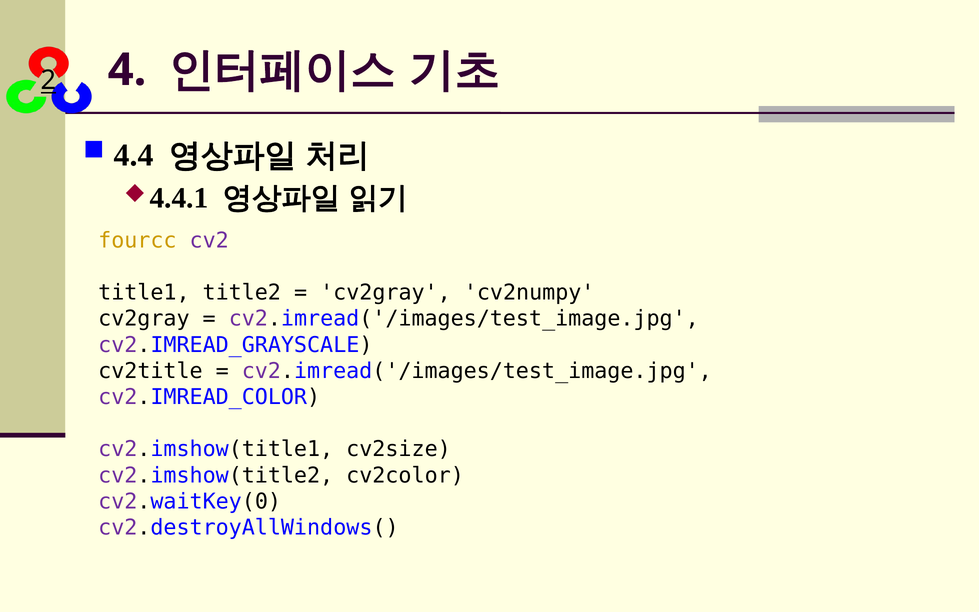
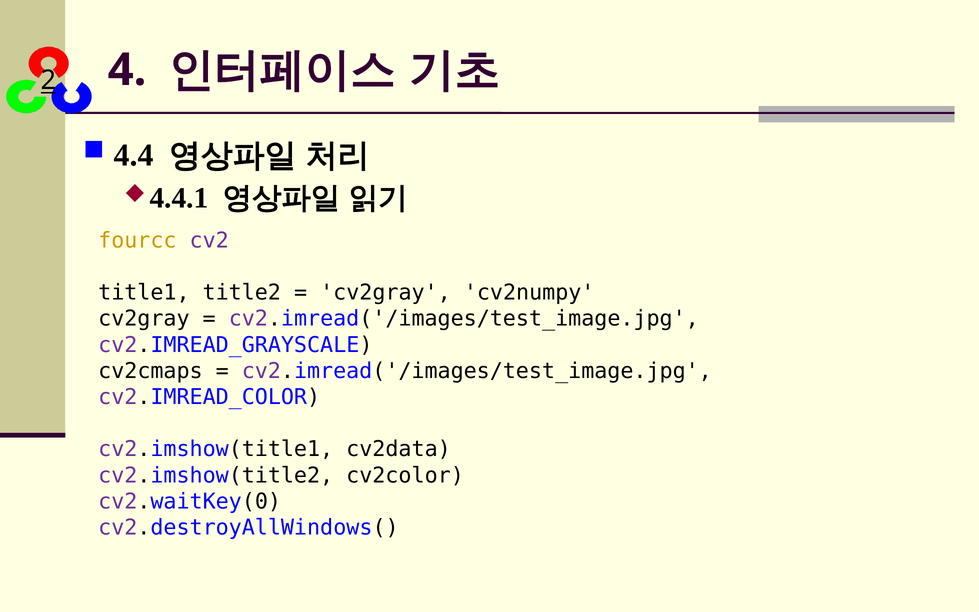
cv2title: cv2title -> cv2cmaps
cv2size: cv2size -> cv2data
